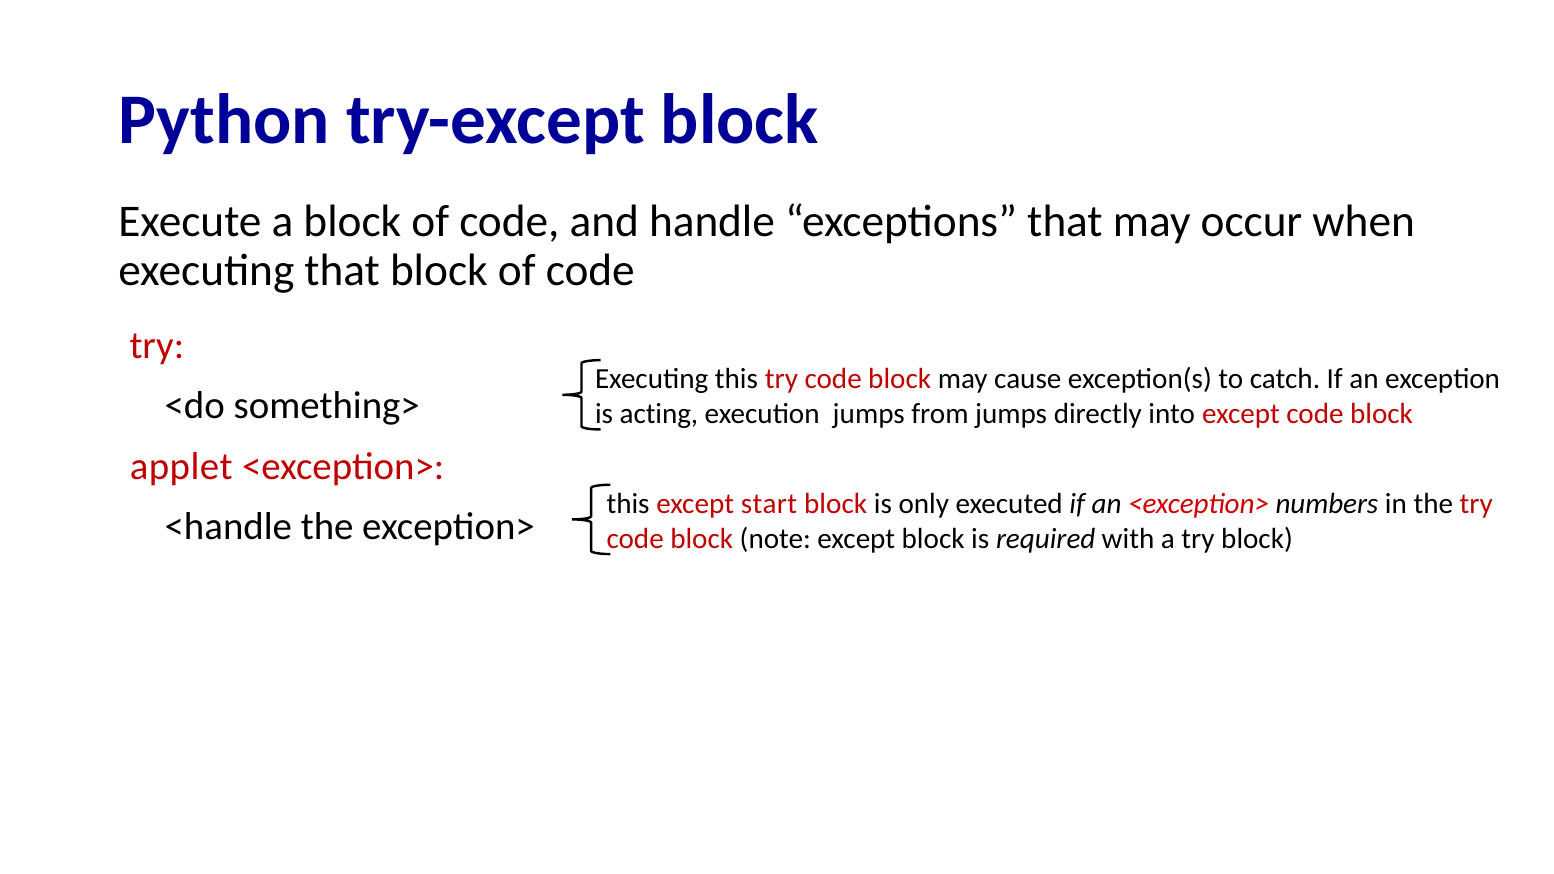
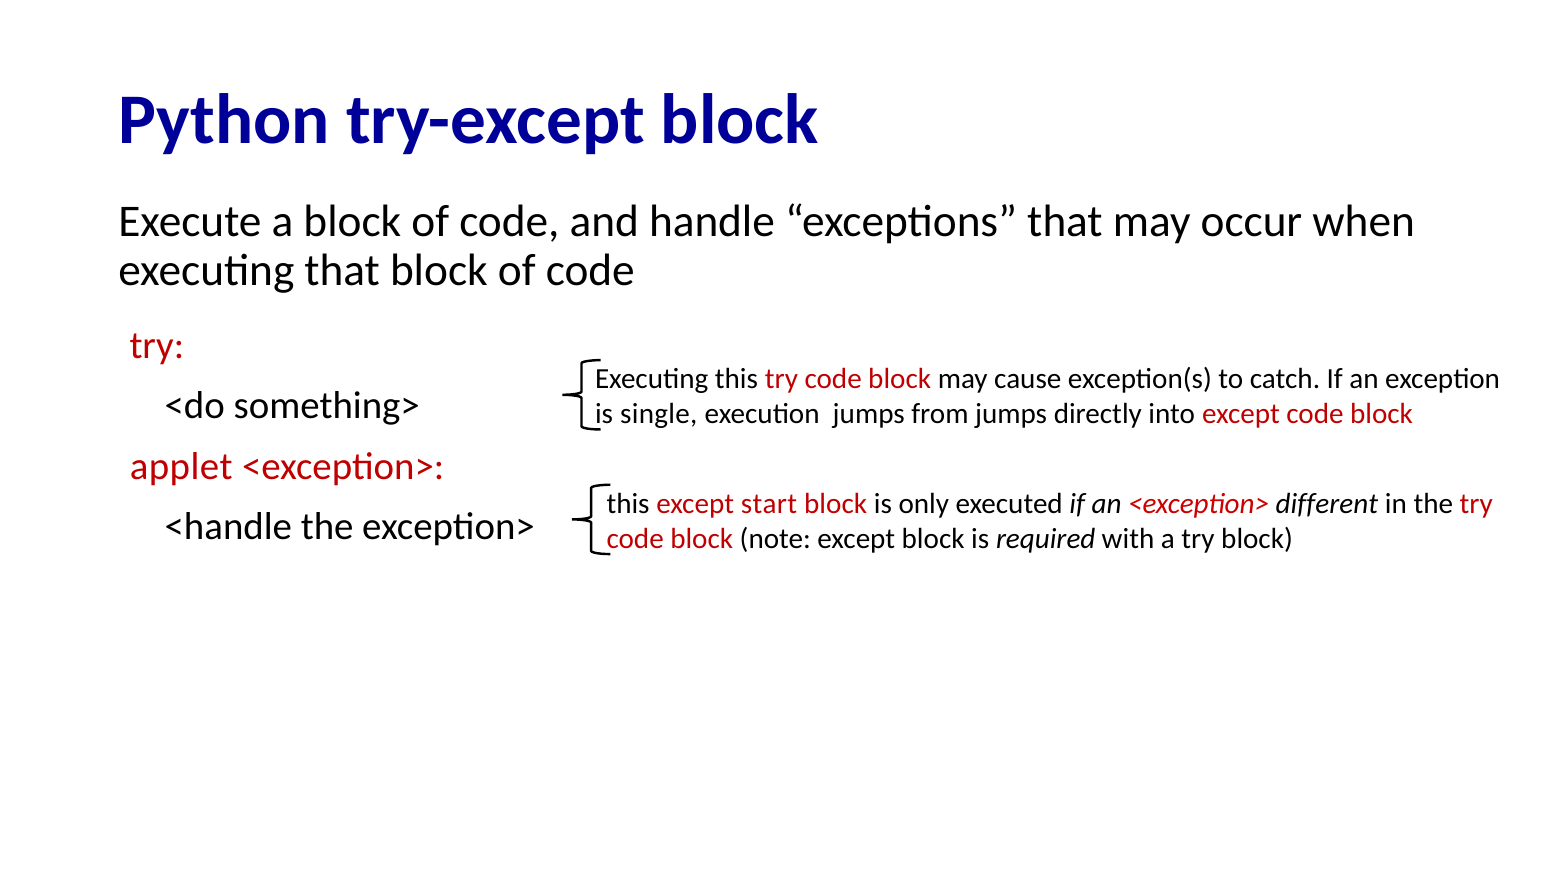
acting: acting -> single
numbers: numbers -> different
